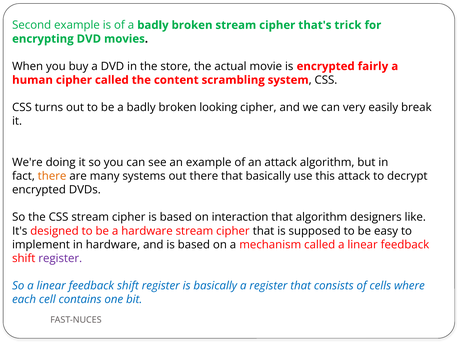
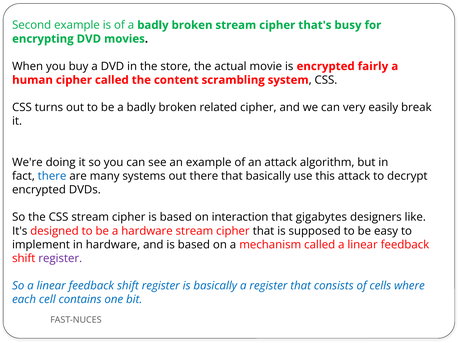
trick: trick -> busy
looking: looking -> related
there at (52, 176) colour: orange -> blue
that algorithm: algorithm -> gigabytes
